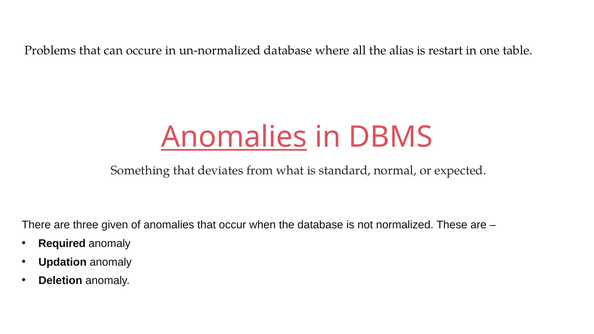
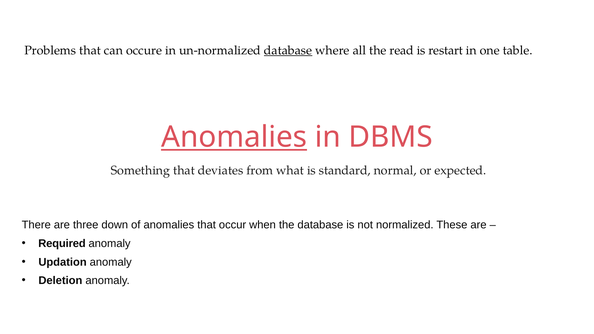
database at (288, 50) underline: none -> present
alias: alias -> read
given: given -> down
